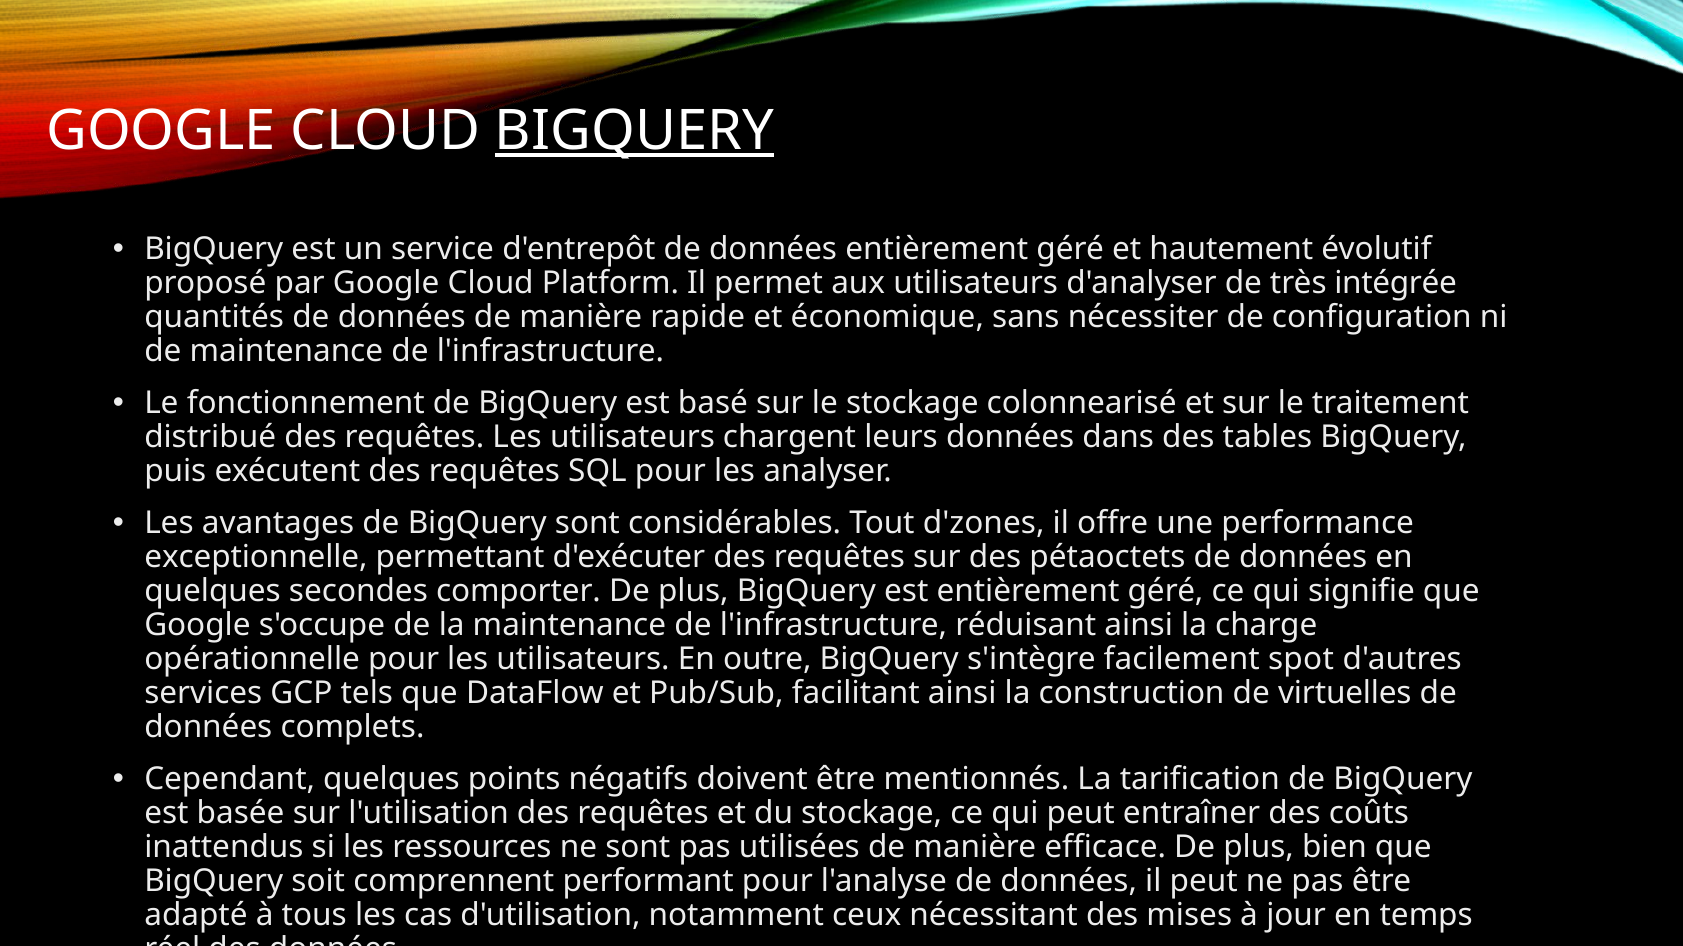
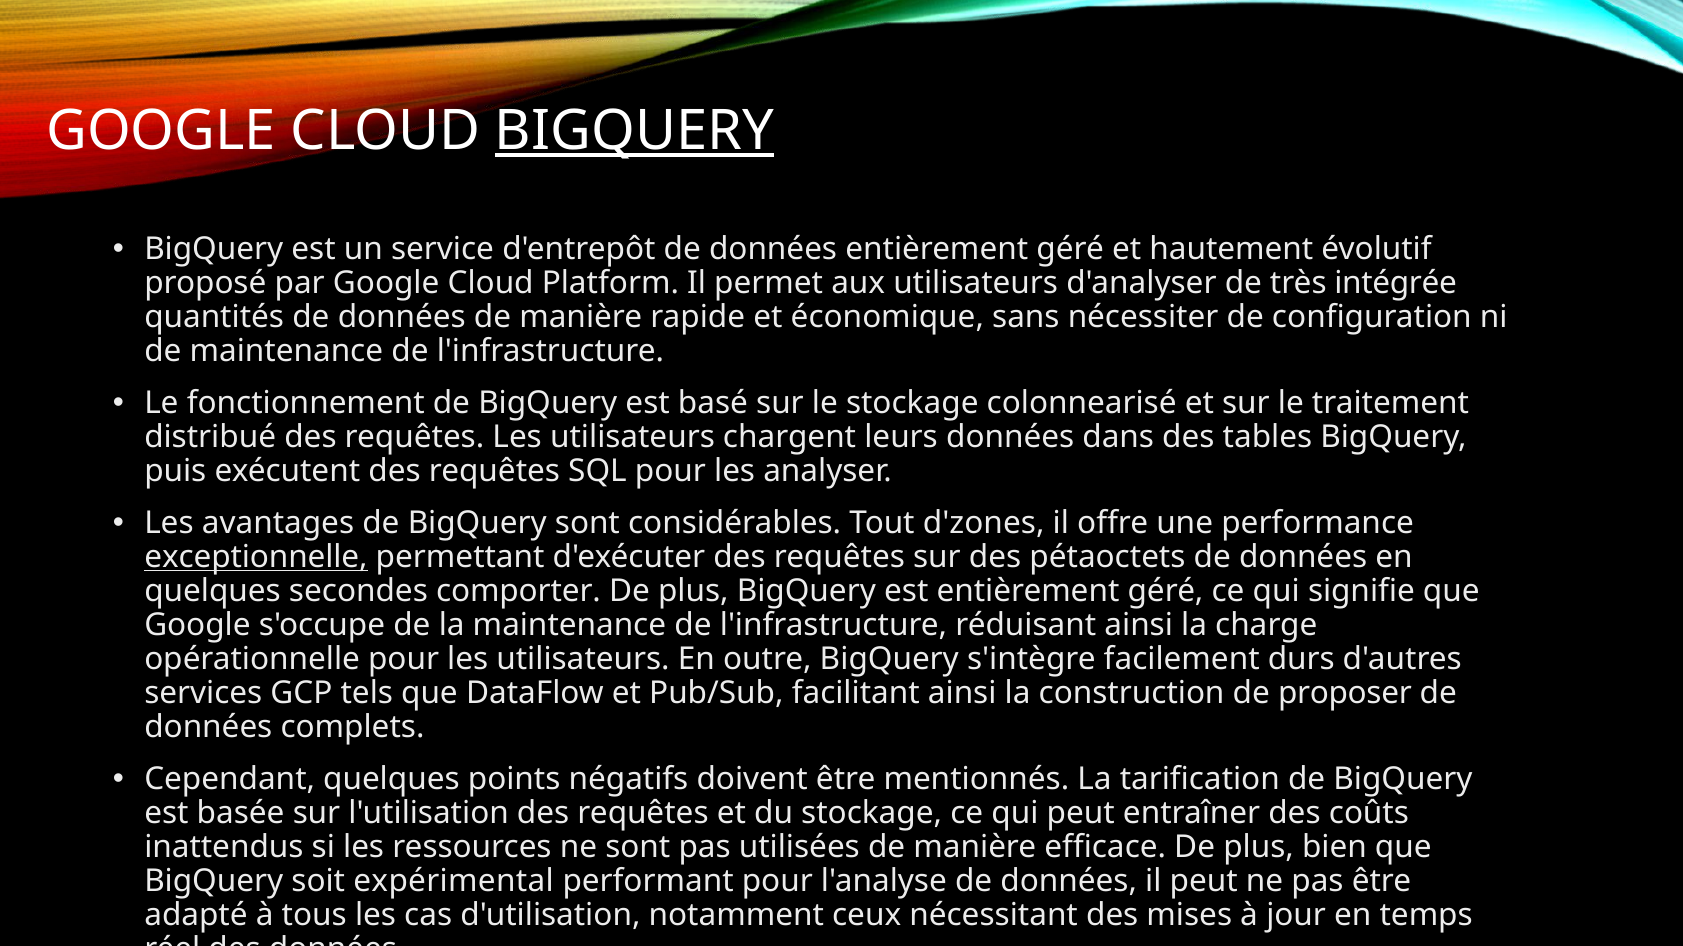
exceptionnelle underline: none -> present
spot: spot -> durs
virtuelles: virtuelles -> proposer
comprennent: comprennent -> expérimental
